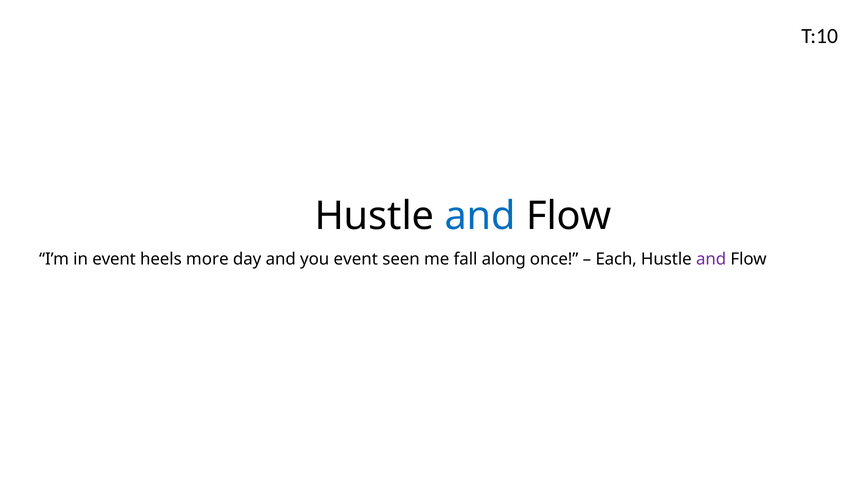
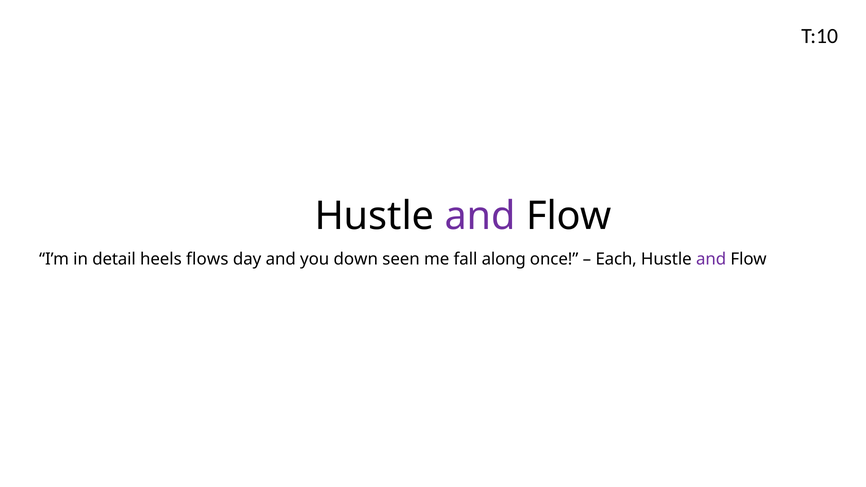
and at (480, 216) colour: blue -> purple
in event: event -> detail
more: more -> flows
you event: event -> down
